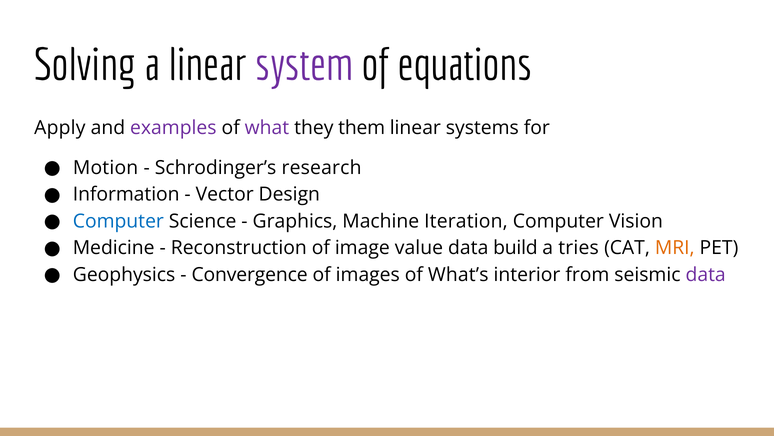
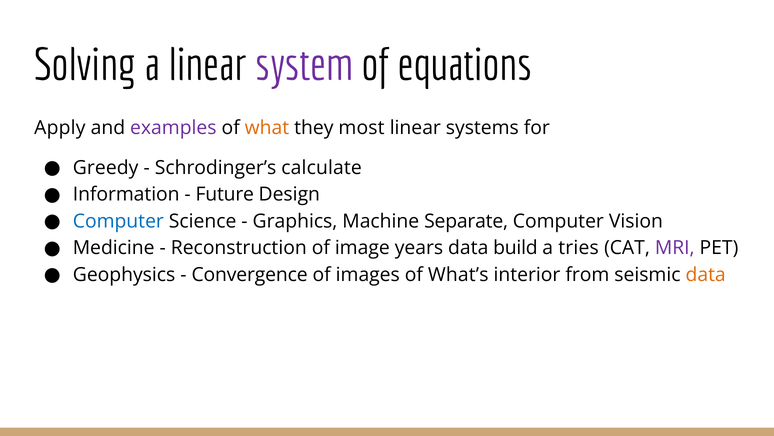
what colour: purple -> orange
them: them -> most
Motion: Motion -> Greedy
research: research -> calculate
Vector: Vector -> Future
Iteration: Iteration -> Separate
value: value -> years
MRI colour: orange -> purple
data at (706, 274) colour: purple -> orange
